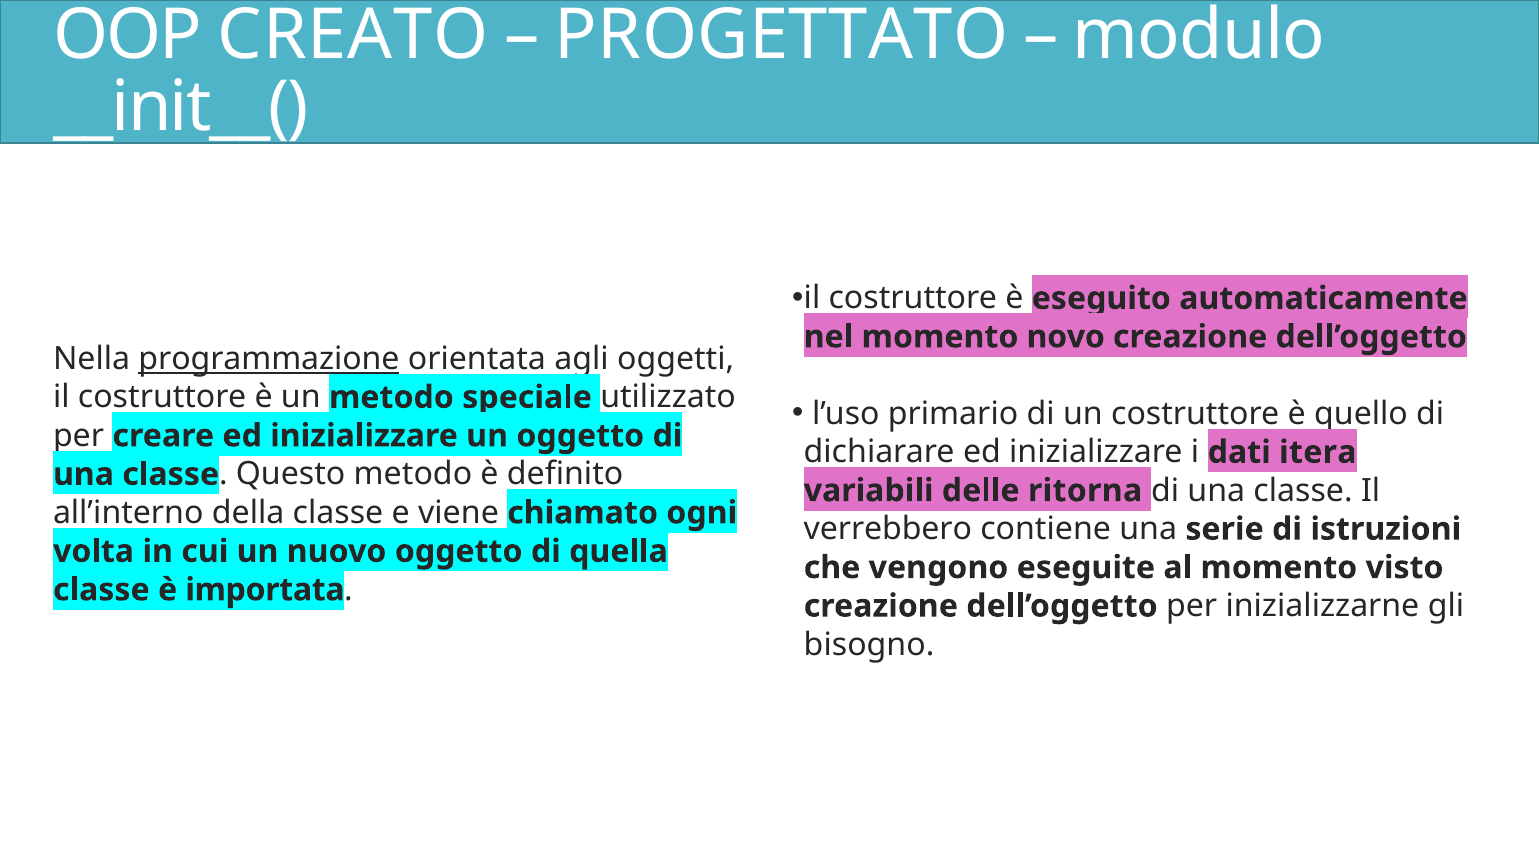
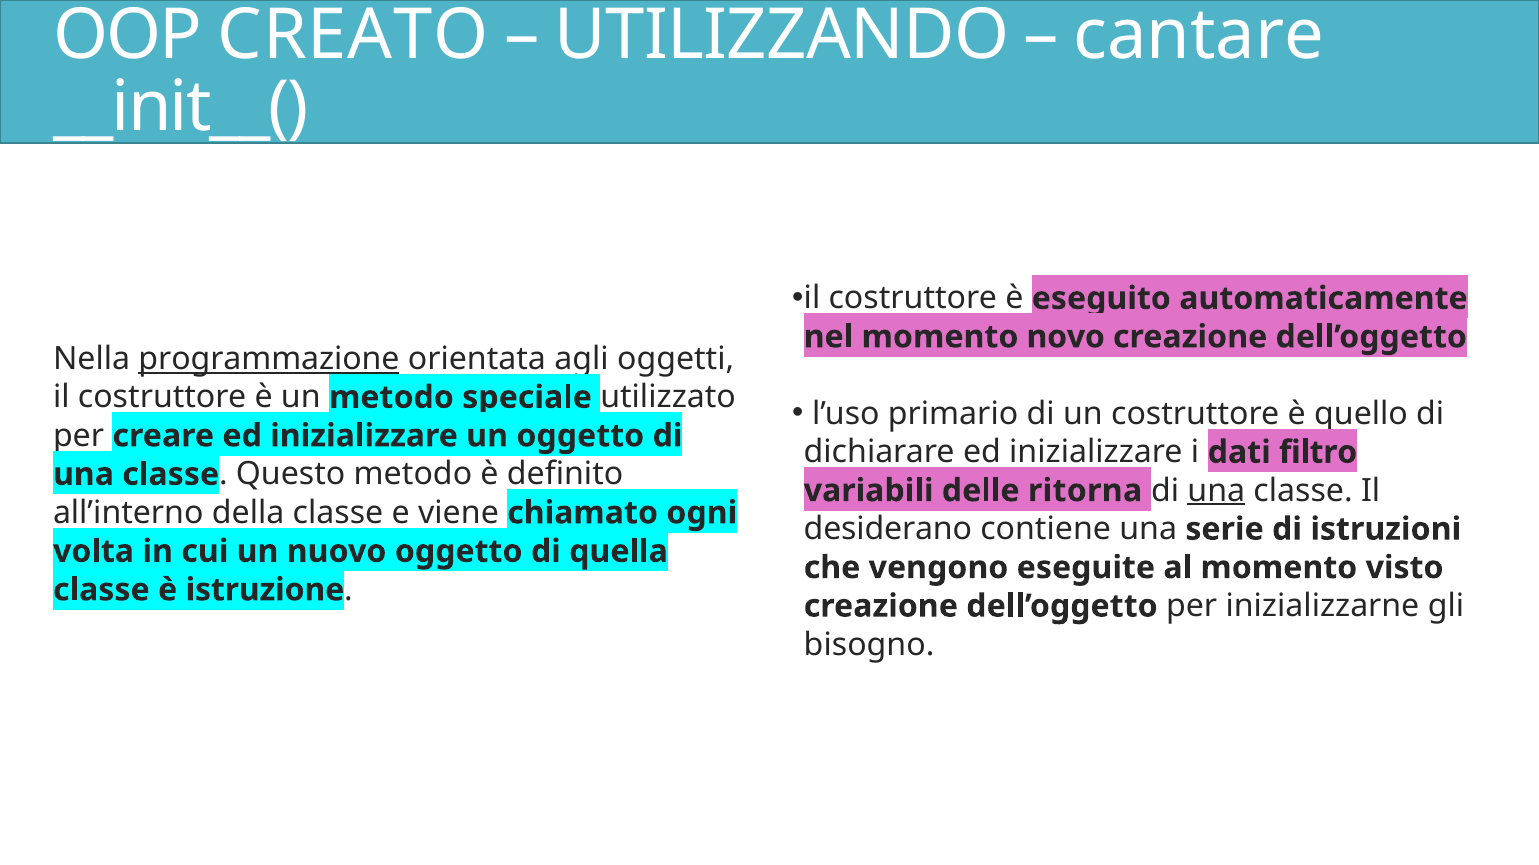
PROGETTATO: PROGETTATO -> UTILIZZANDO
modulo: modulo -> cantare
itera: itera -> filtro
una at (1216, 491) underline: none -> present
verrebbero: verrebbero -> desiderano
importata: importata -> istruzione
